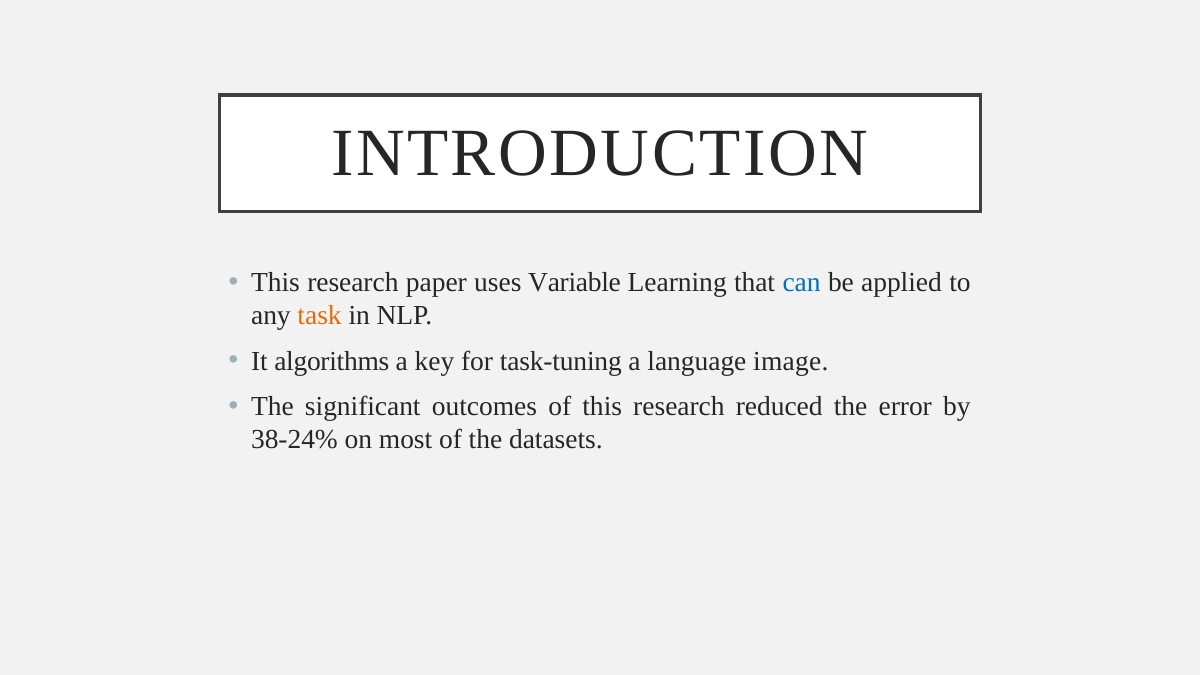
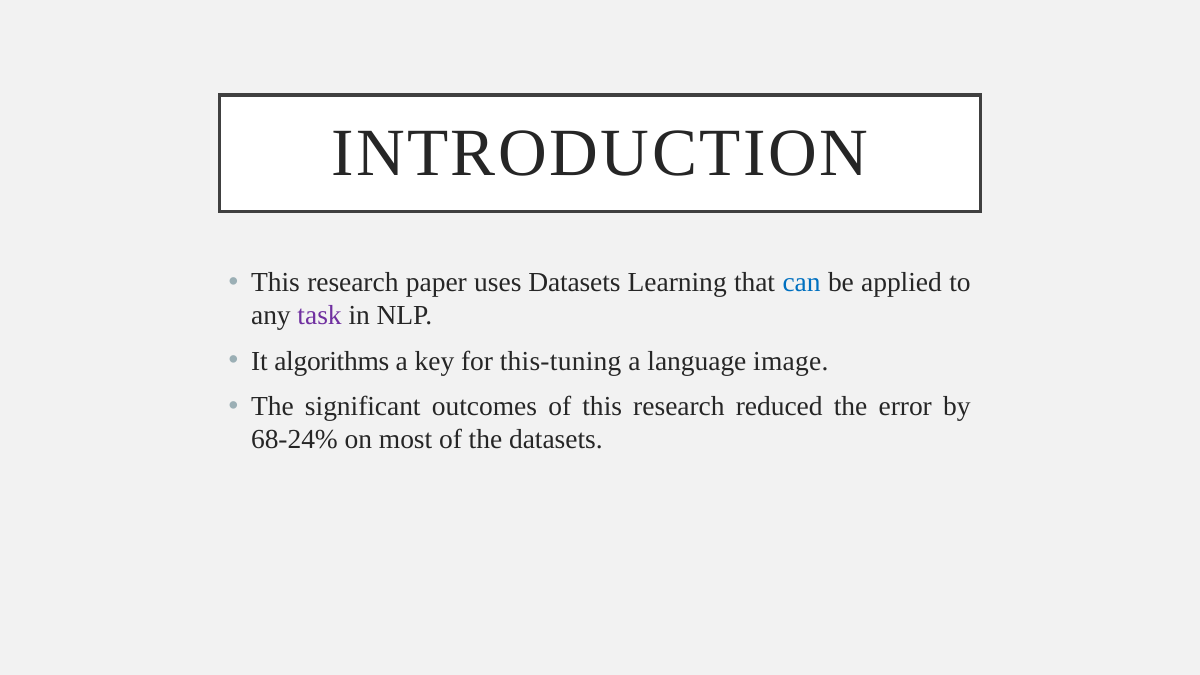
uses Variable: Variable -> Datasets
task colour: orange -> purple
task-tuning: task-tuning -> this-tuning
38-24%: 38-24% -> 68-24%
